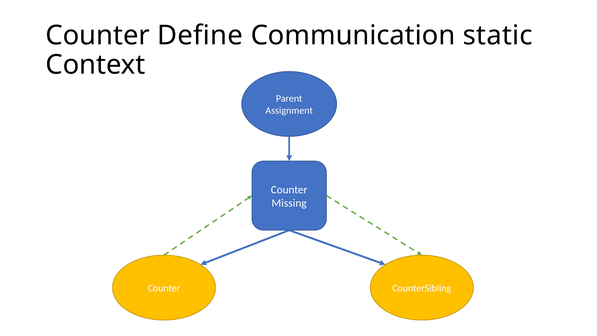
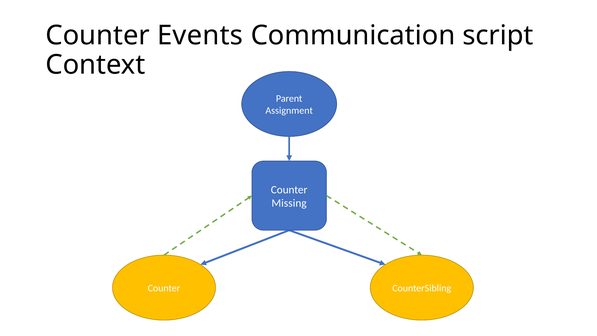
Define: Define -> Events
static: static -> script
